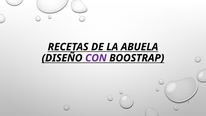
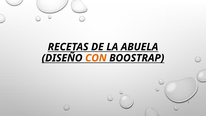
CON colour: purple -> orange
